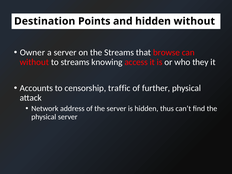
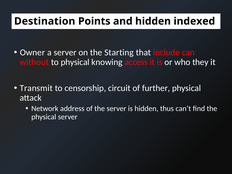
hidden without: without -> indexed
the Streams: Streams -> Starting
browse: browse -> include
to streams: streams -> physical
Accounts: Accounts -> Transmit
traffic: traffic -> circuit
